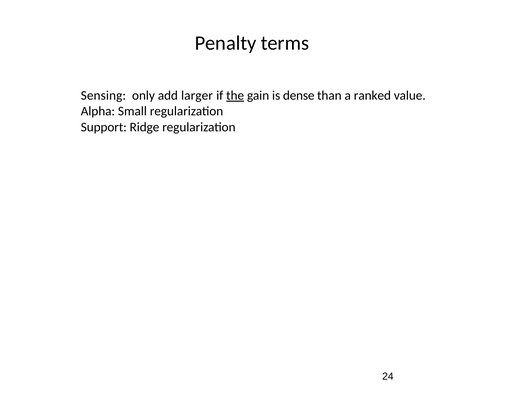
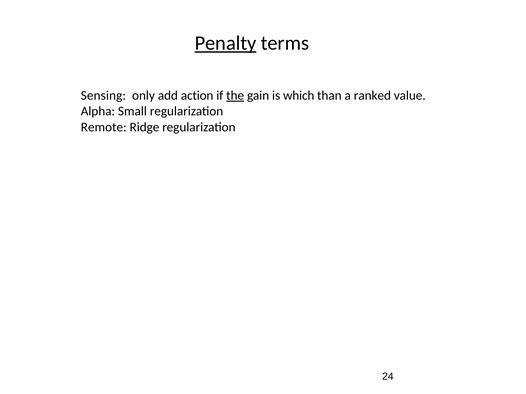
Penalty underline: none -> present
larger: larger -> action
dense: dense -> which
Support: Support -> Remote
